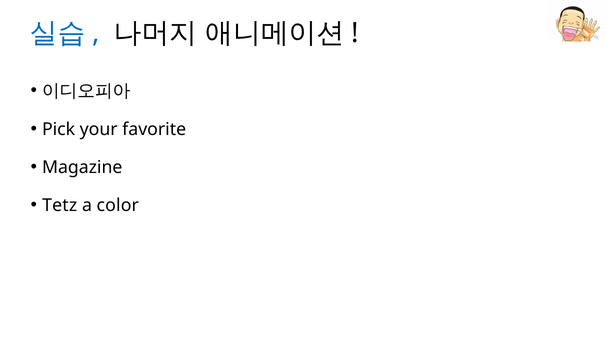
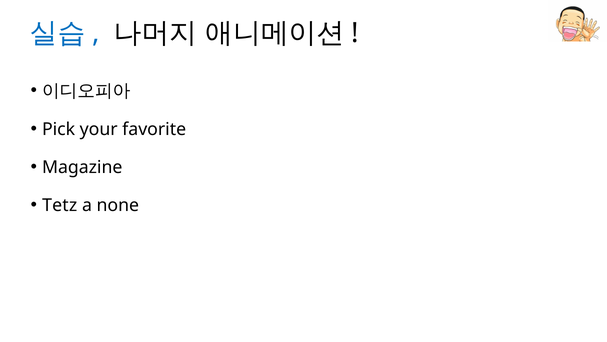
color: color -> none
